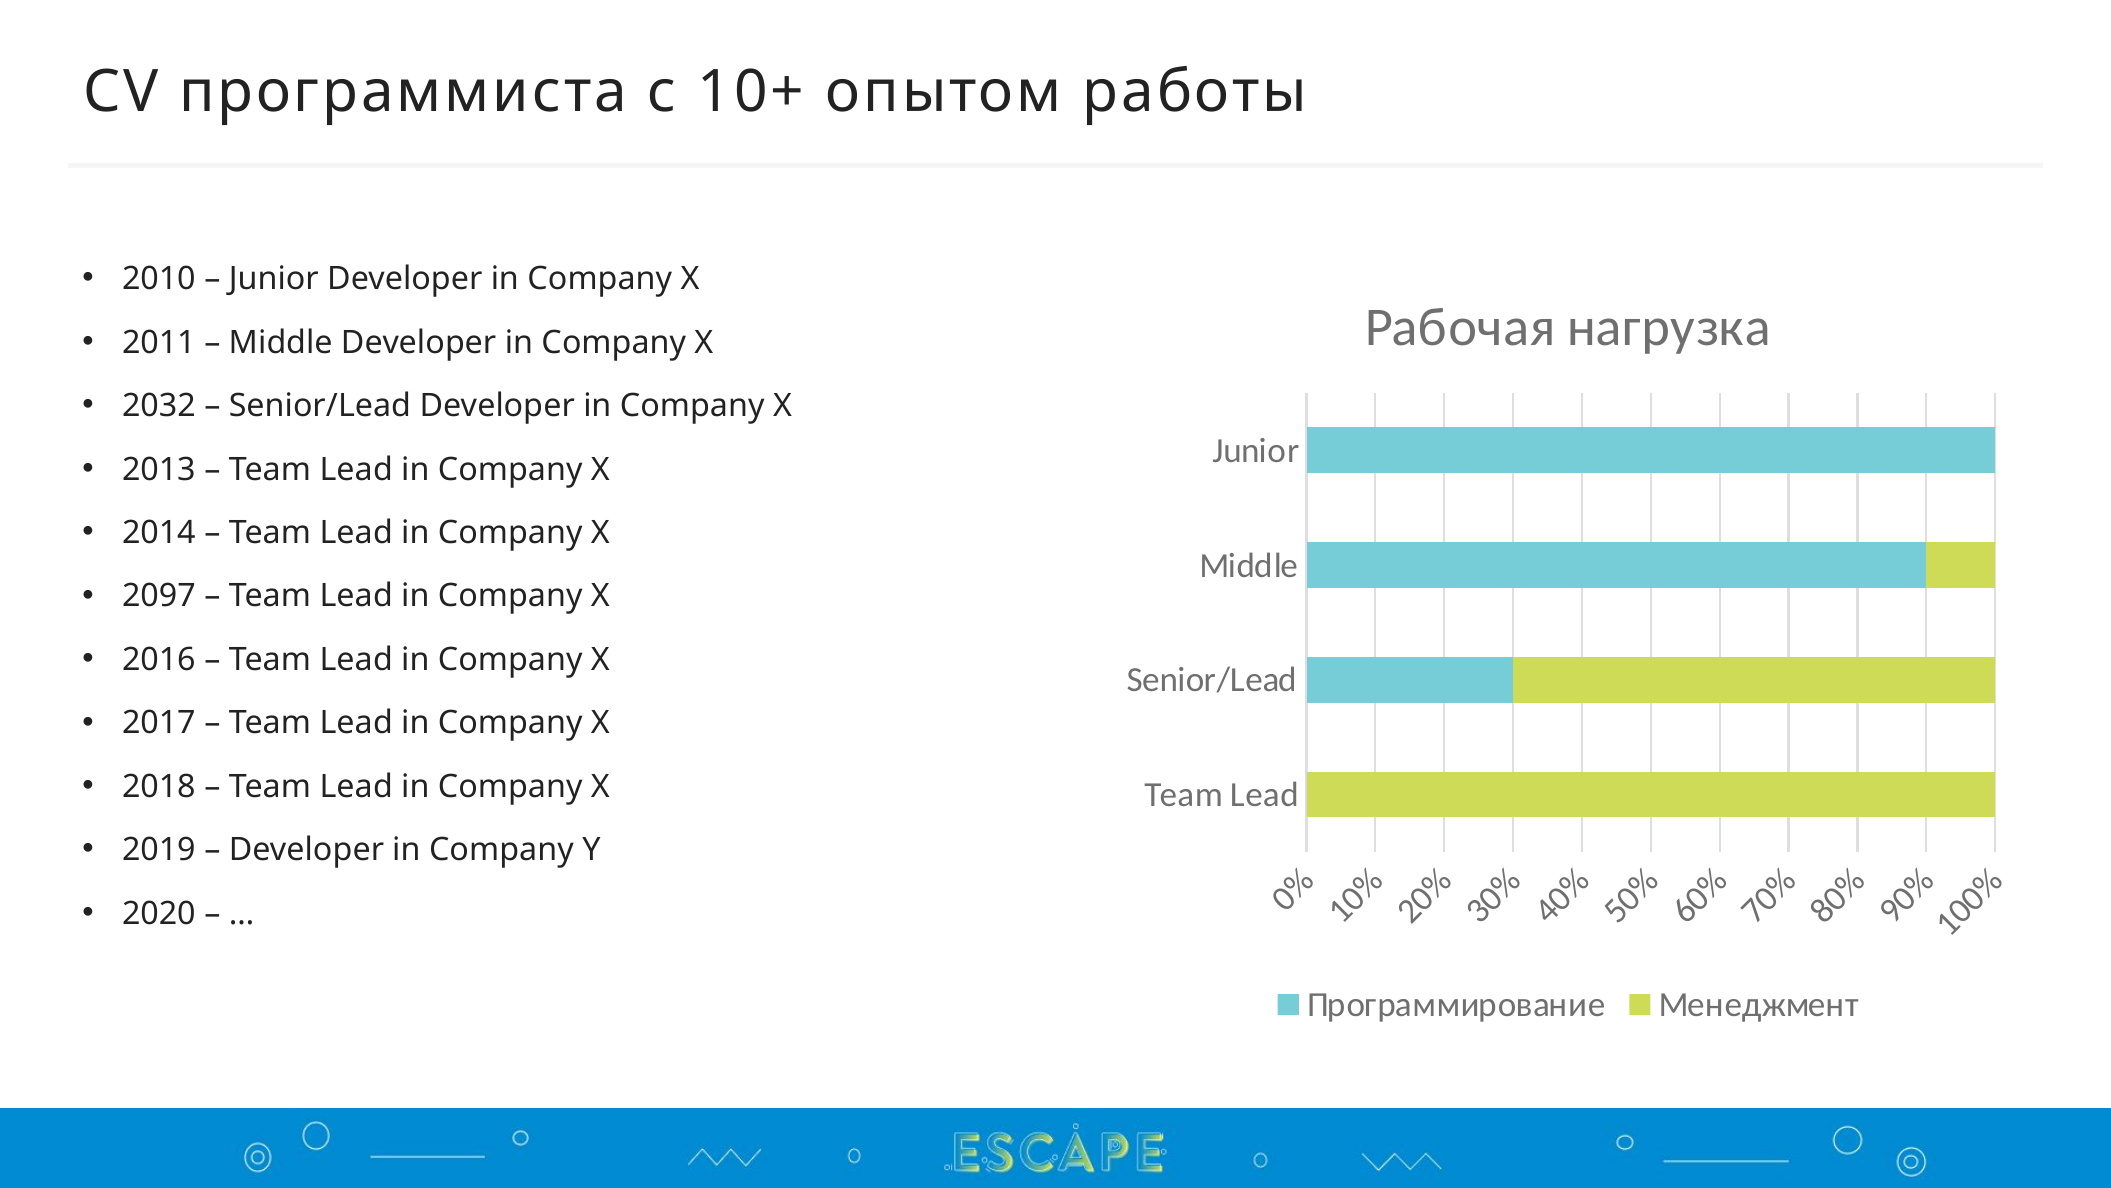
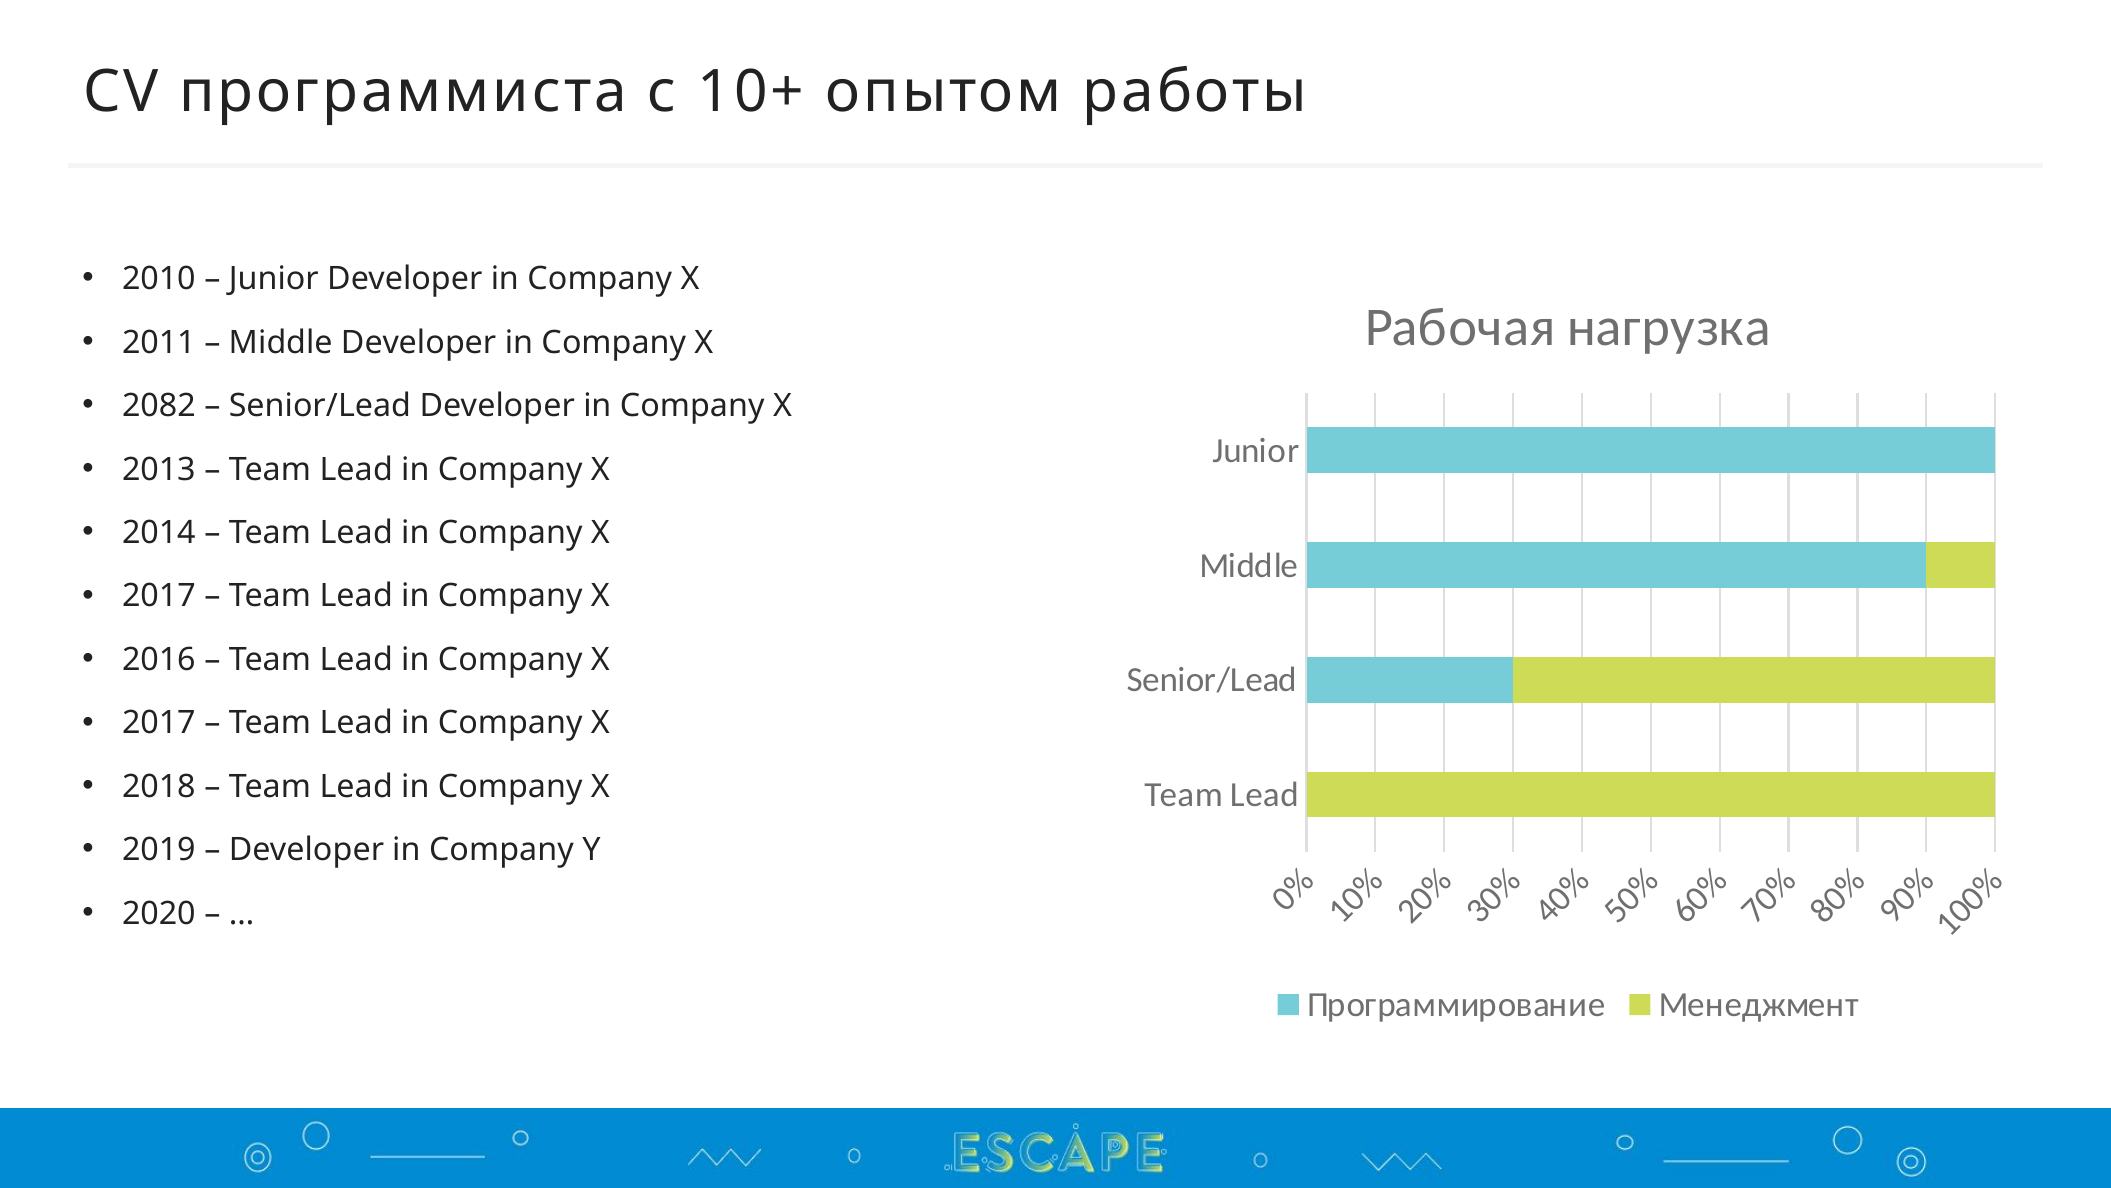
2032: 2032 -> 2082
2097 at (159, 596): 2097 -> 2017
